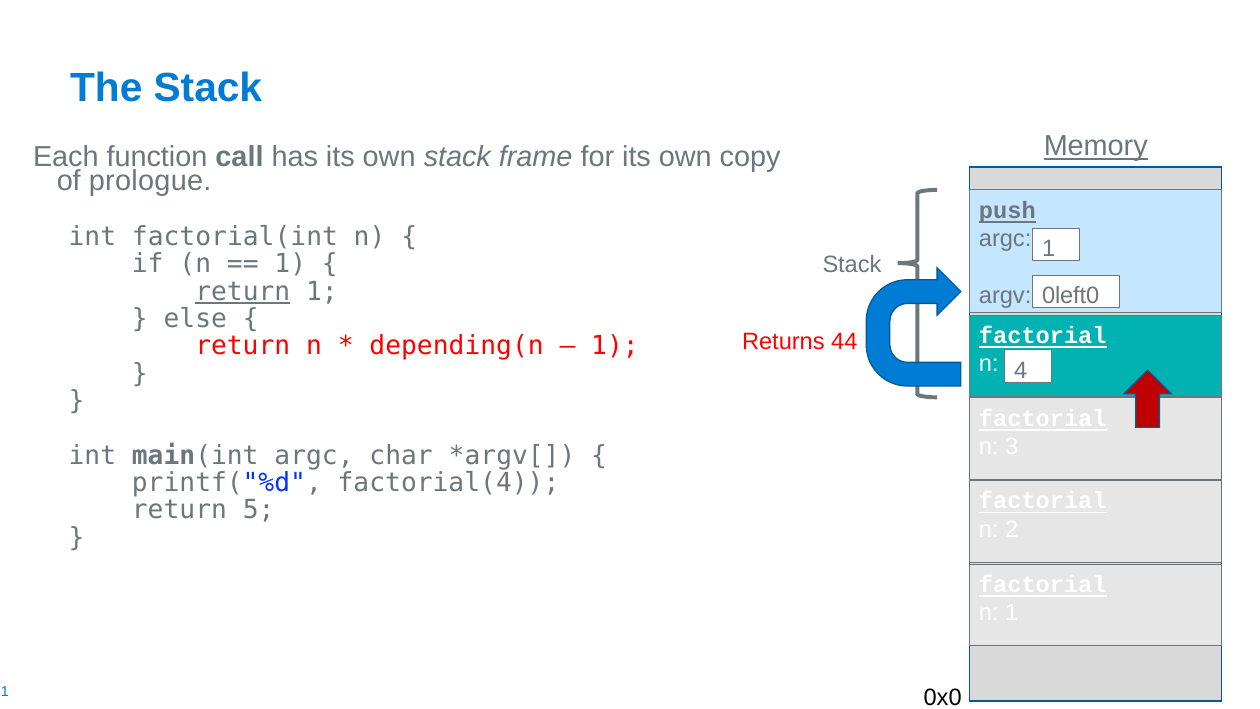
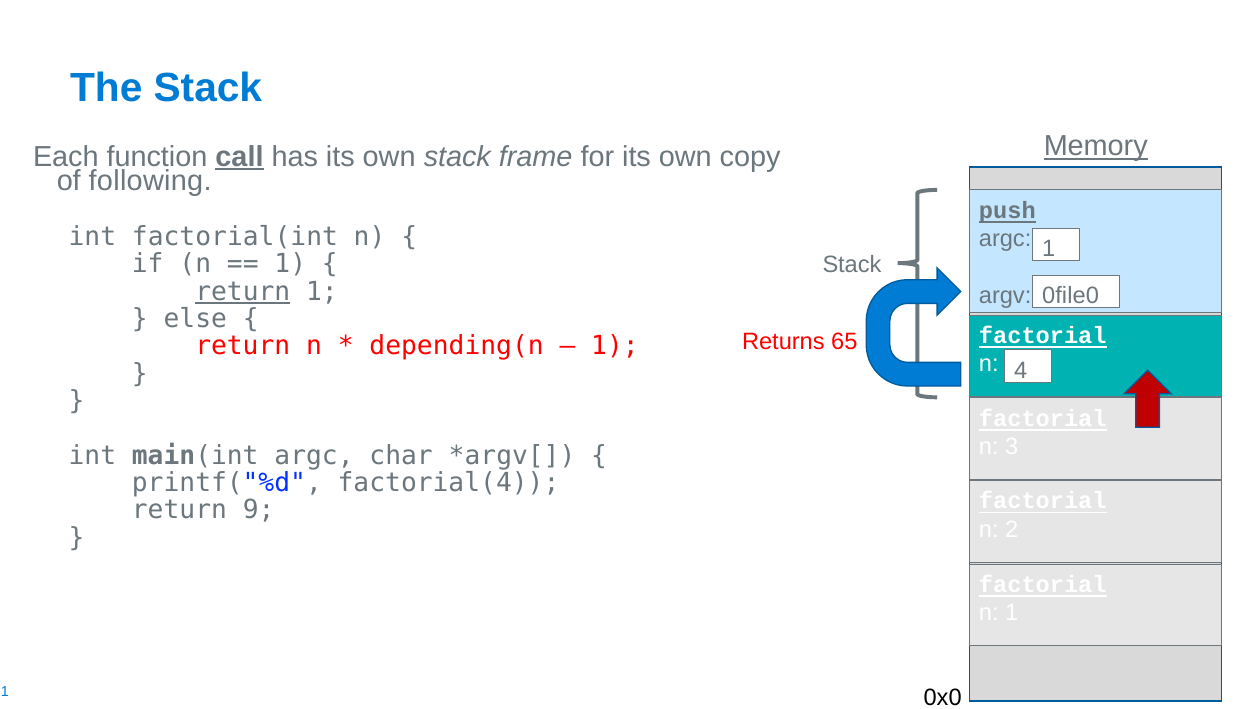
call underline: none -> present
prologue: prologue -> following
0left0: 0left0 -> 0file0
44: 44 -> 65
5: 5 -> 9
